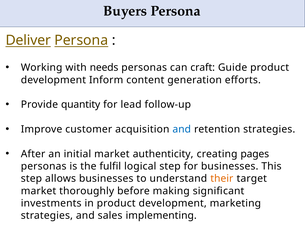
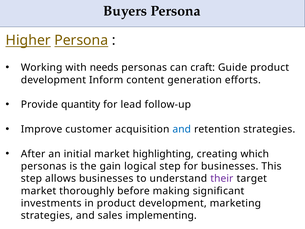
Deliver: Deliver -> Higher
authenticity: authenticity -> highlighting
pages: pages -> which
fulfil: fulfil -> gain
their colour: orange -> purple
